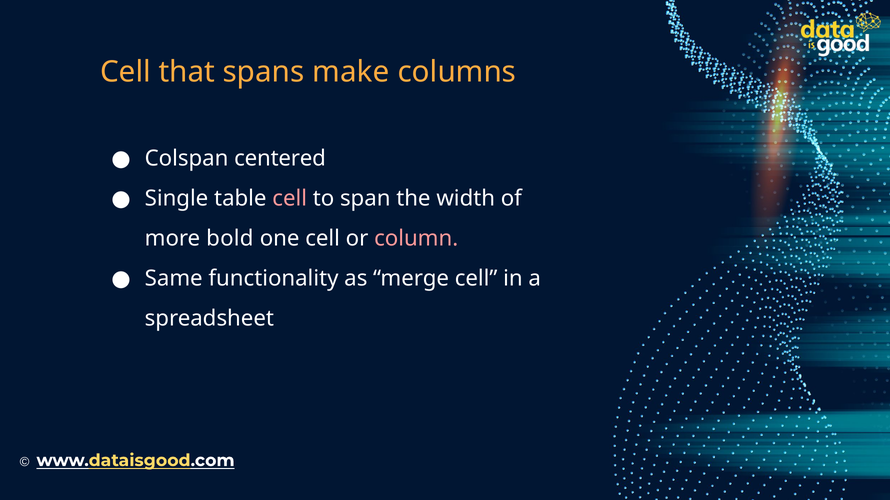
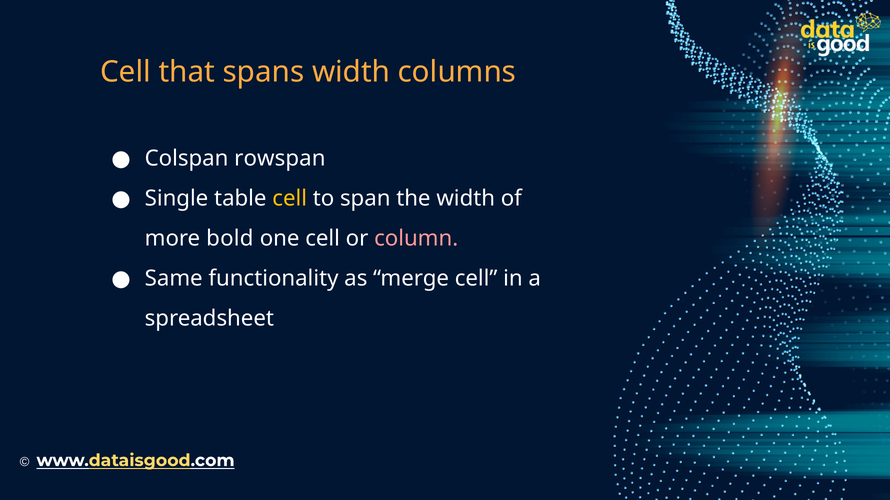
spans make: make -> width
centered: centered -> rowspan
cell at (290, 199) colour: pink -> yellow
